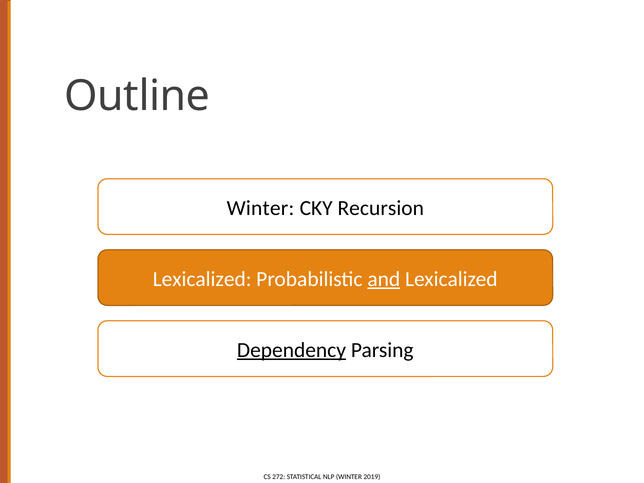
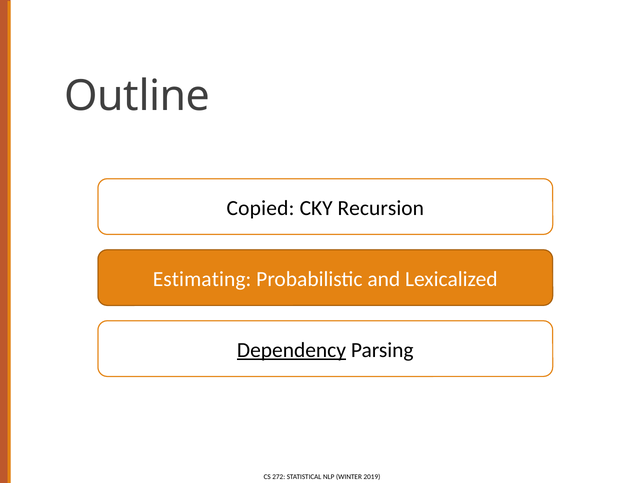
Winter at (260, 208): Winter -> Copied
Lexicalized at (202, 279): Lexicalized -> Estimating
and underline: present -> none
